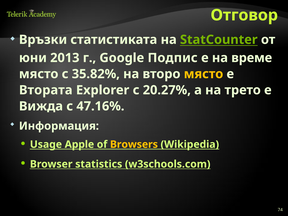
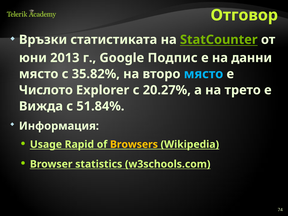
време: време -> данни
място at (203, 74) colour: yellow -> light blue
Втората: Втората -> Числото
47.16%: 47.16% -> 51.84%
Apple: Apple -> Rapid
